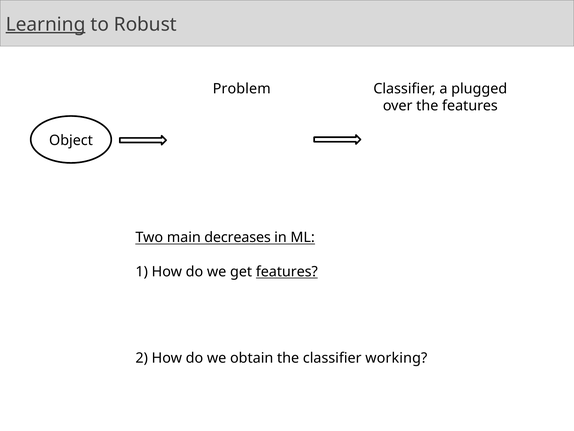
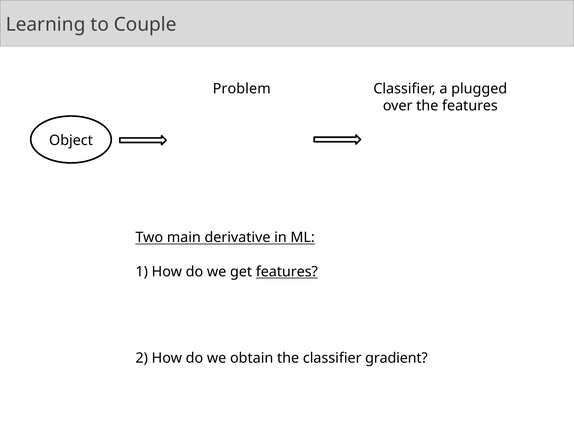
Learning underline: present -> none
Robust: Robust -> Couple
decreases: decreases -> derivative
working: working -> gradient
